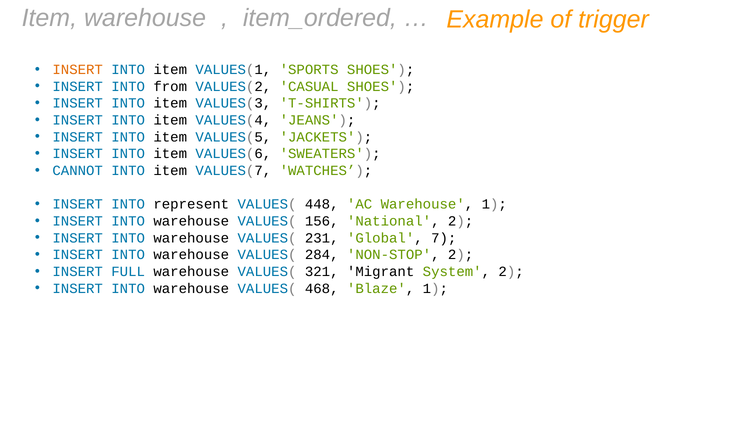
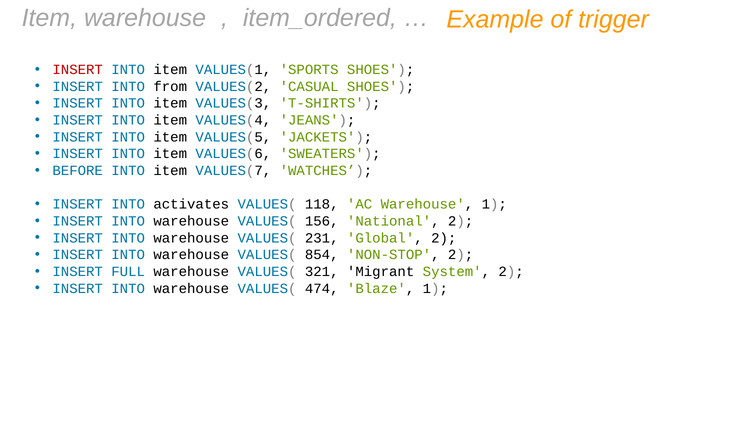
INSERT at (78, 70) colour: orange -> red
CANNOT: CANNOT -> BEFORE
represent: represent -> activates
448: 448 -> 118
Global 7: 7 -> 2
284: 284 -> 854
468: 468 -> 474
